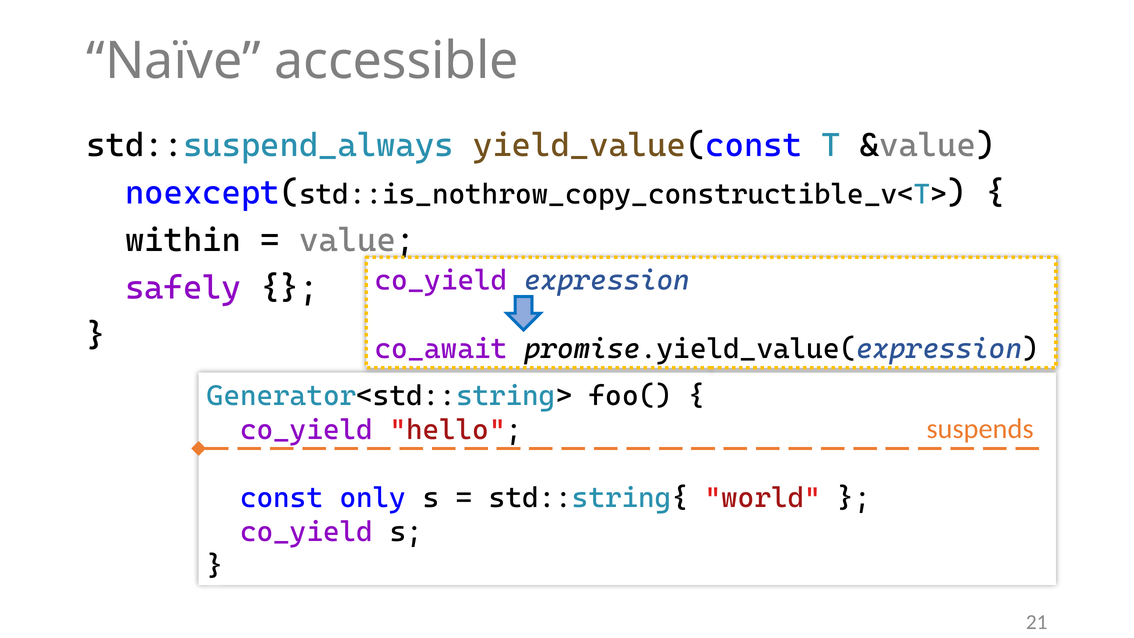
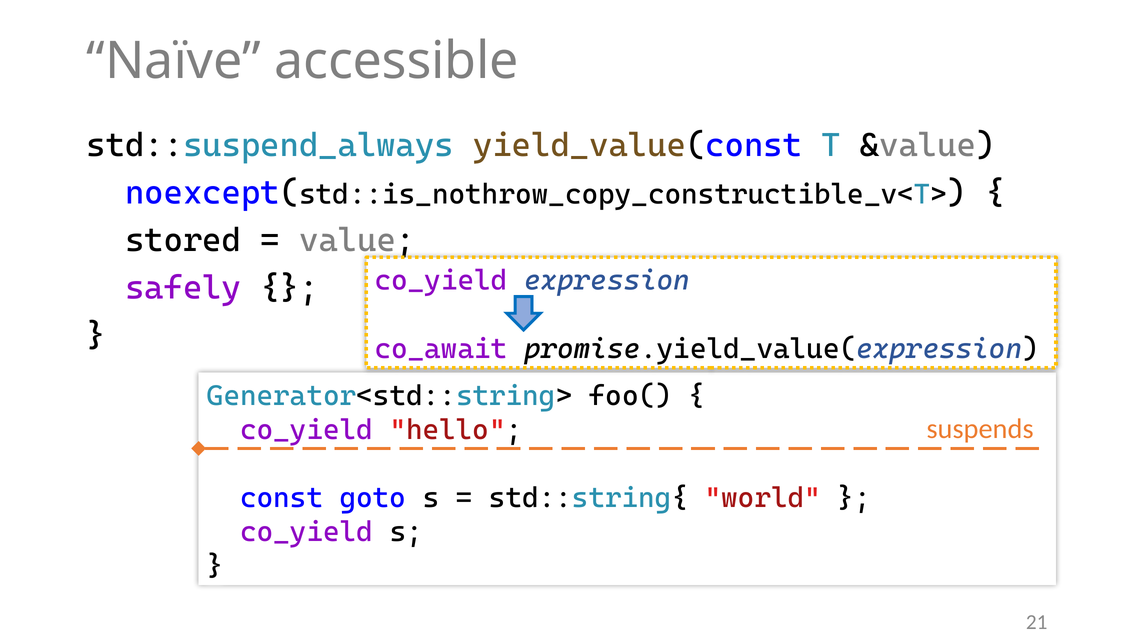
within: within -> stored
only: only -> goto
